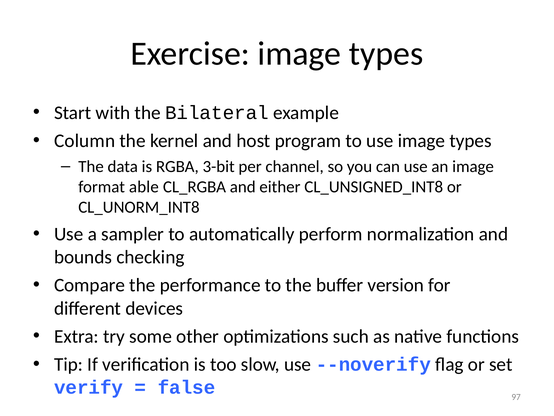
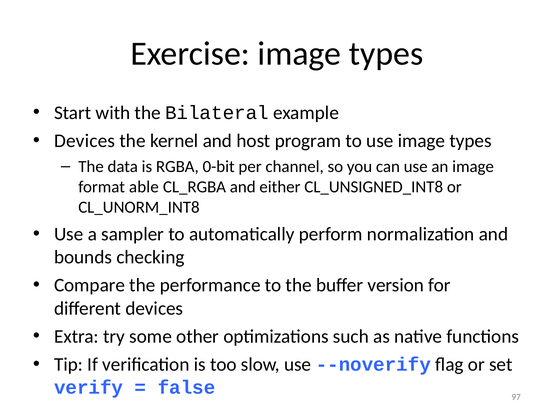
Column at (85, 141): Column -> Devices
3-bit: 3-bit -> 0-bit
